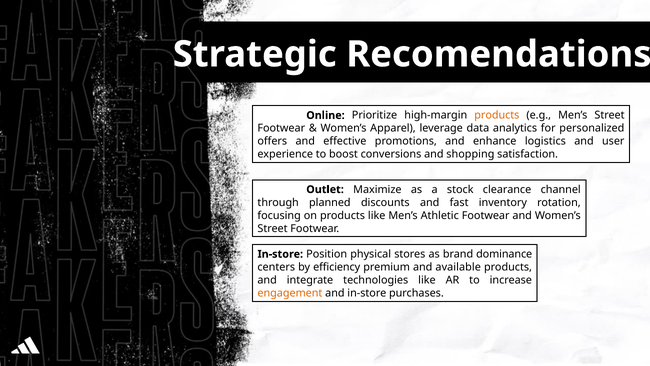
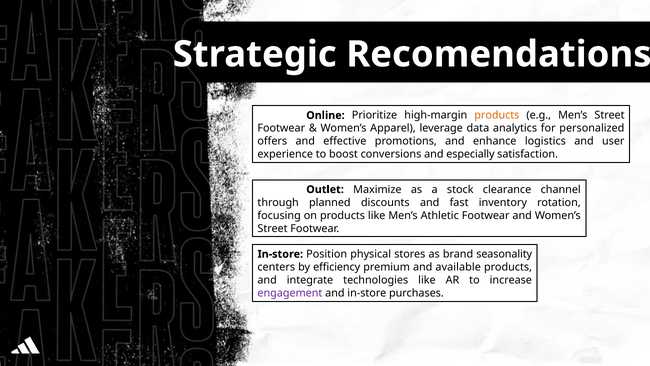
shopping: shopping -> especially
dominance: dominance -> seasonality
engagement colour: orange -> purple
